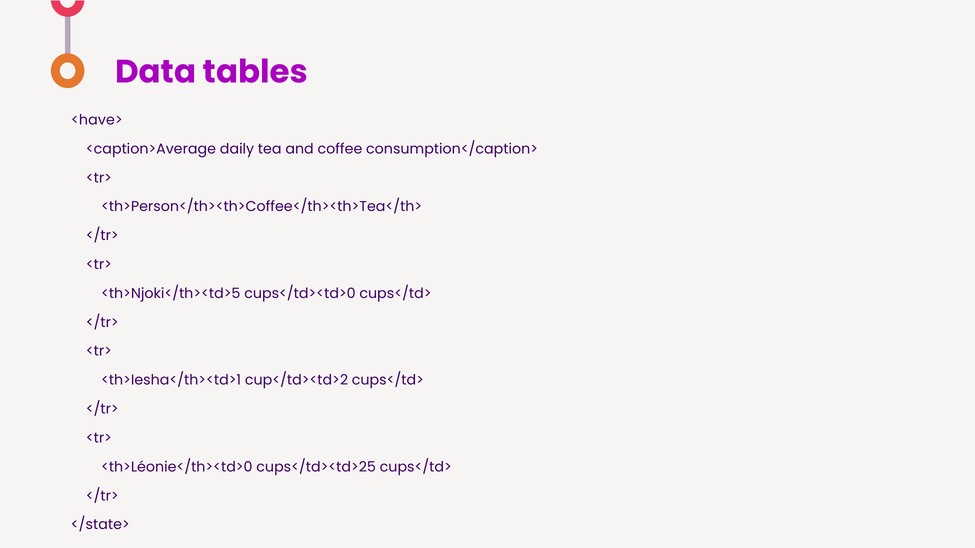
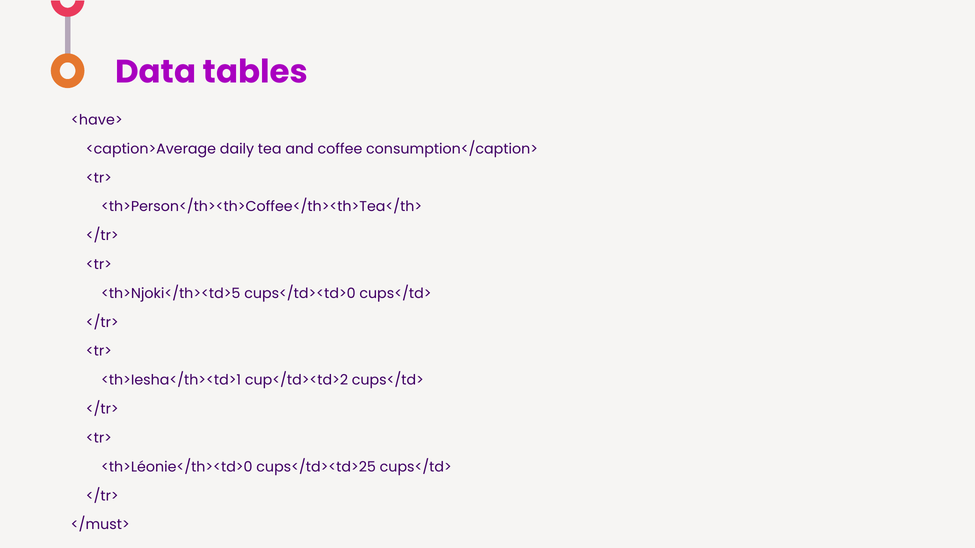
</state>: </state> -> </must>
